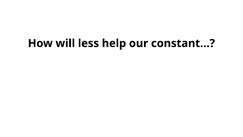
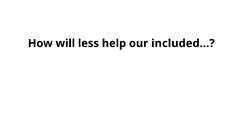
constant…: constant… -> included…
